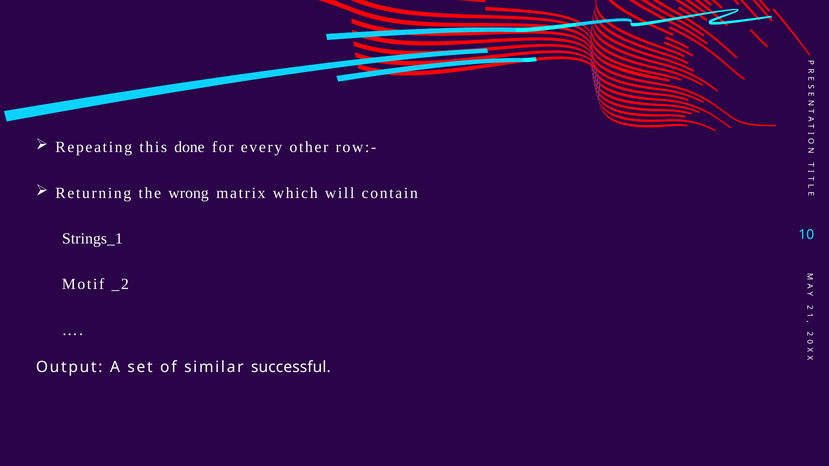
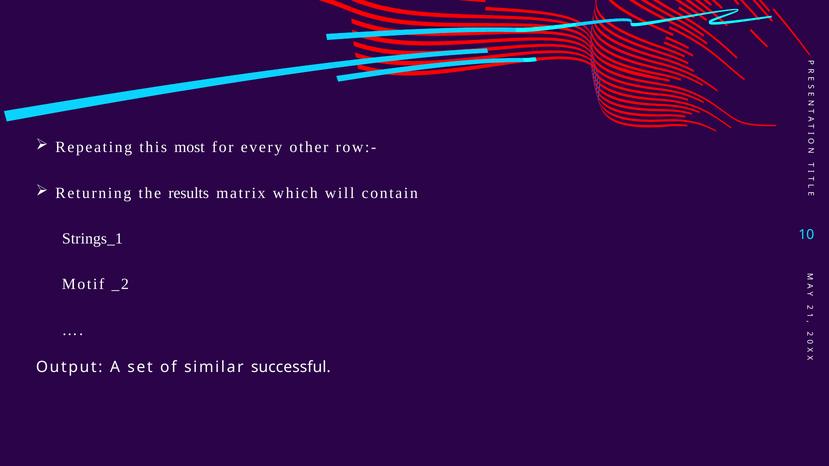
done: done -> most
wrong: wrong -> results
